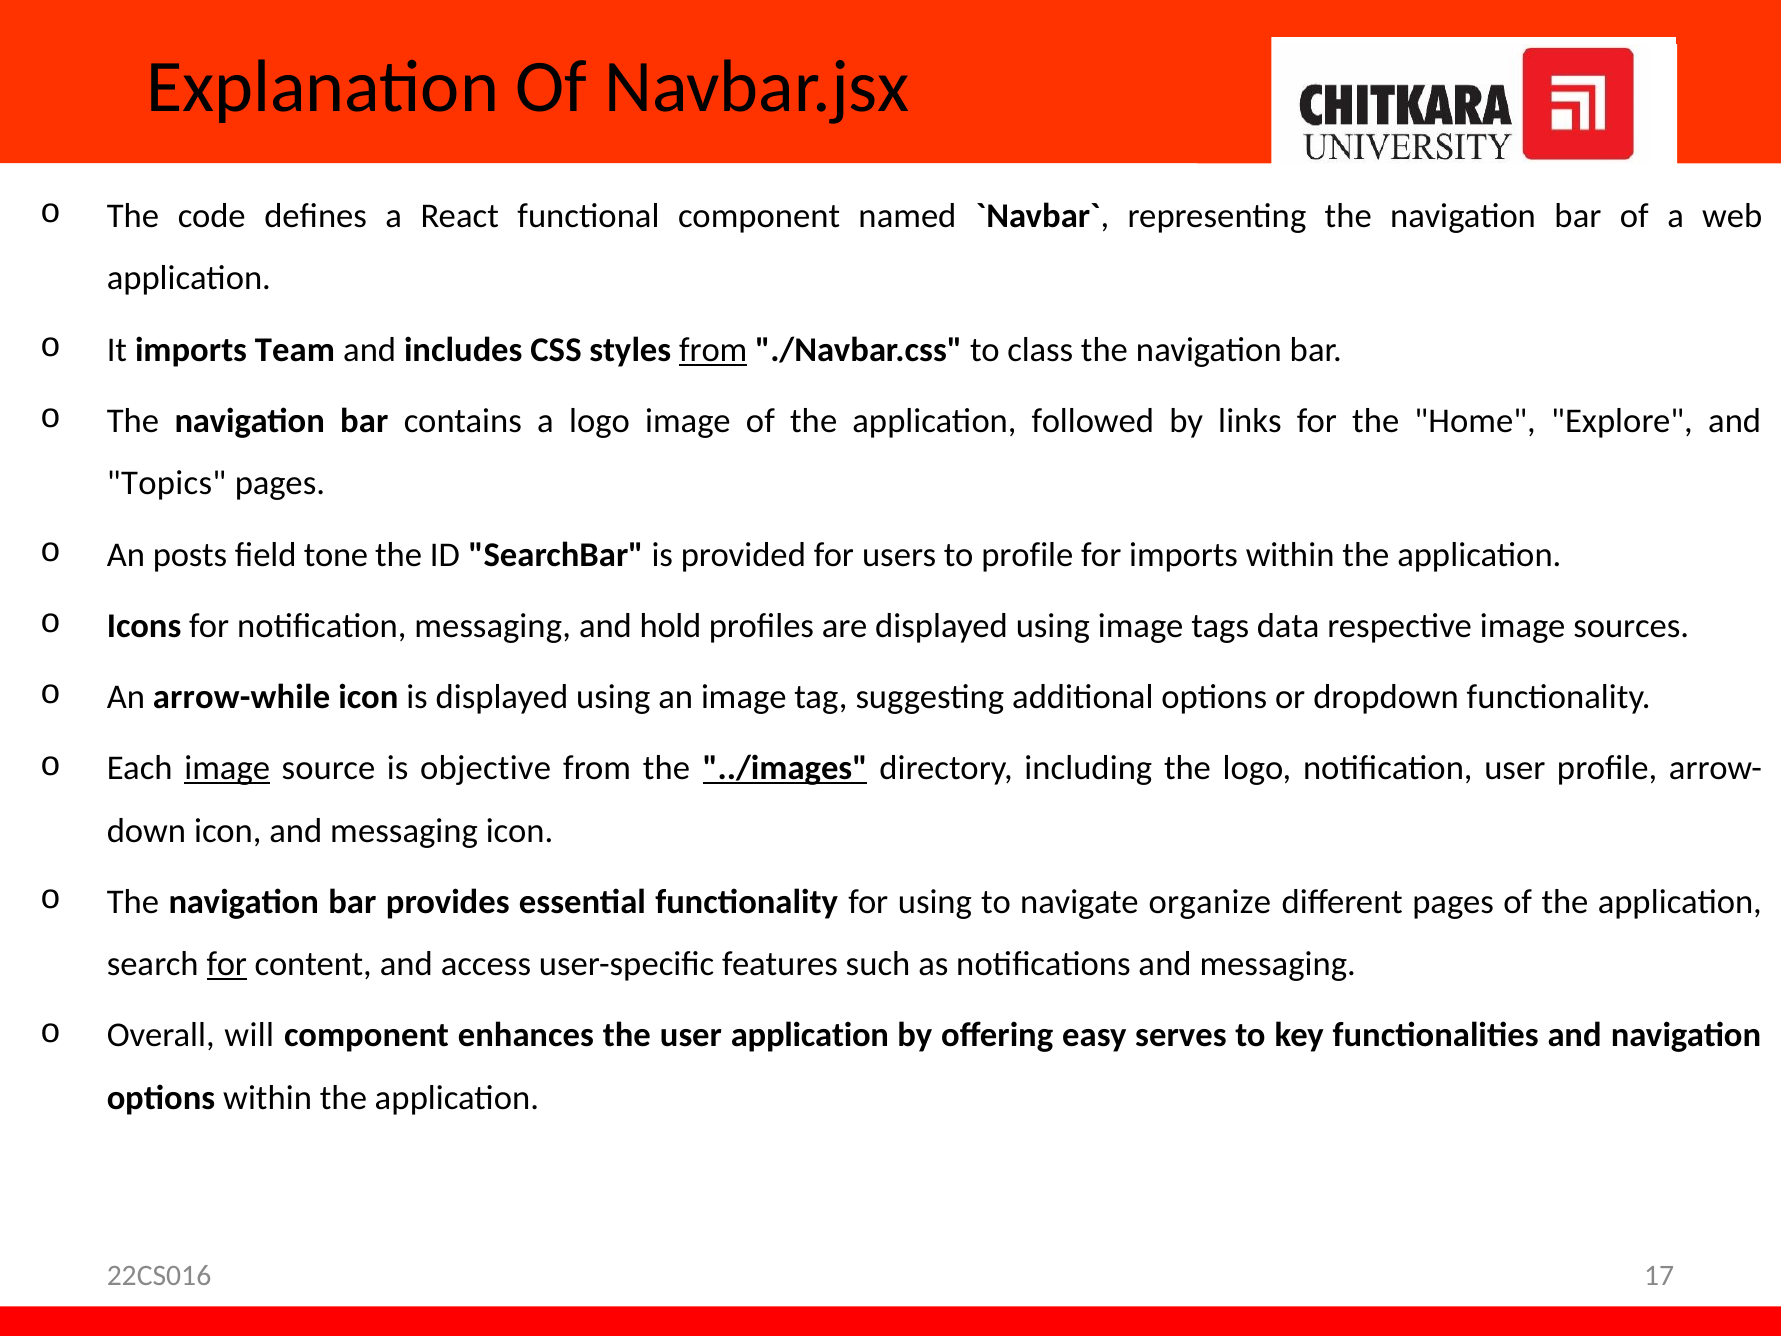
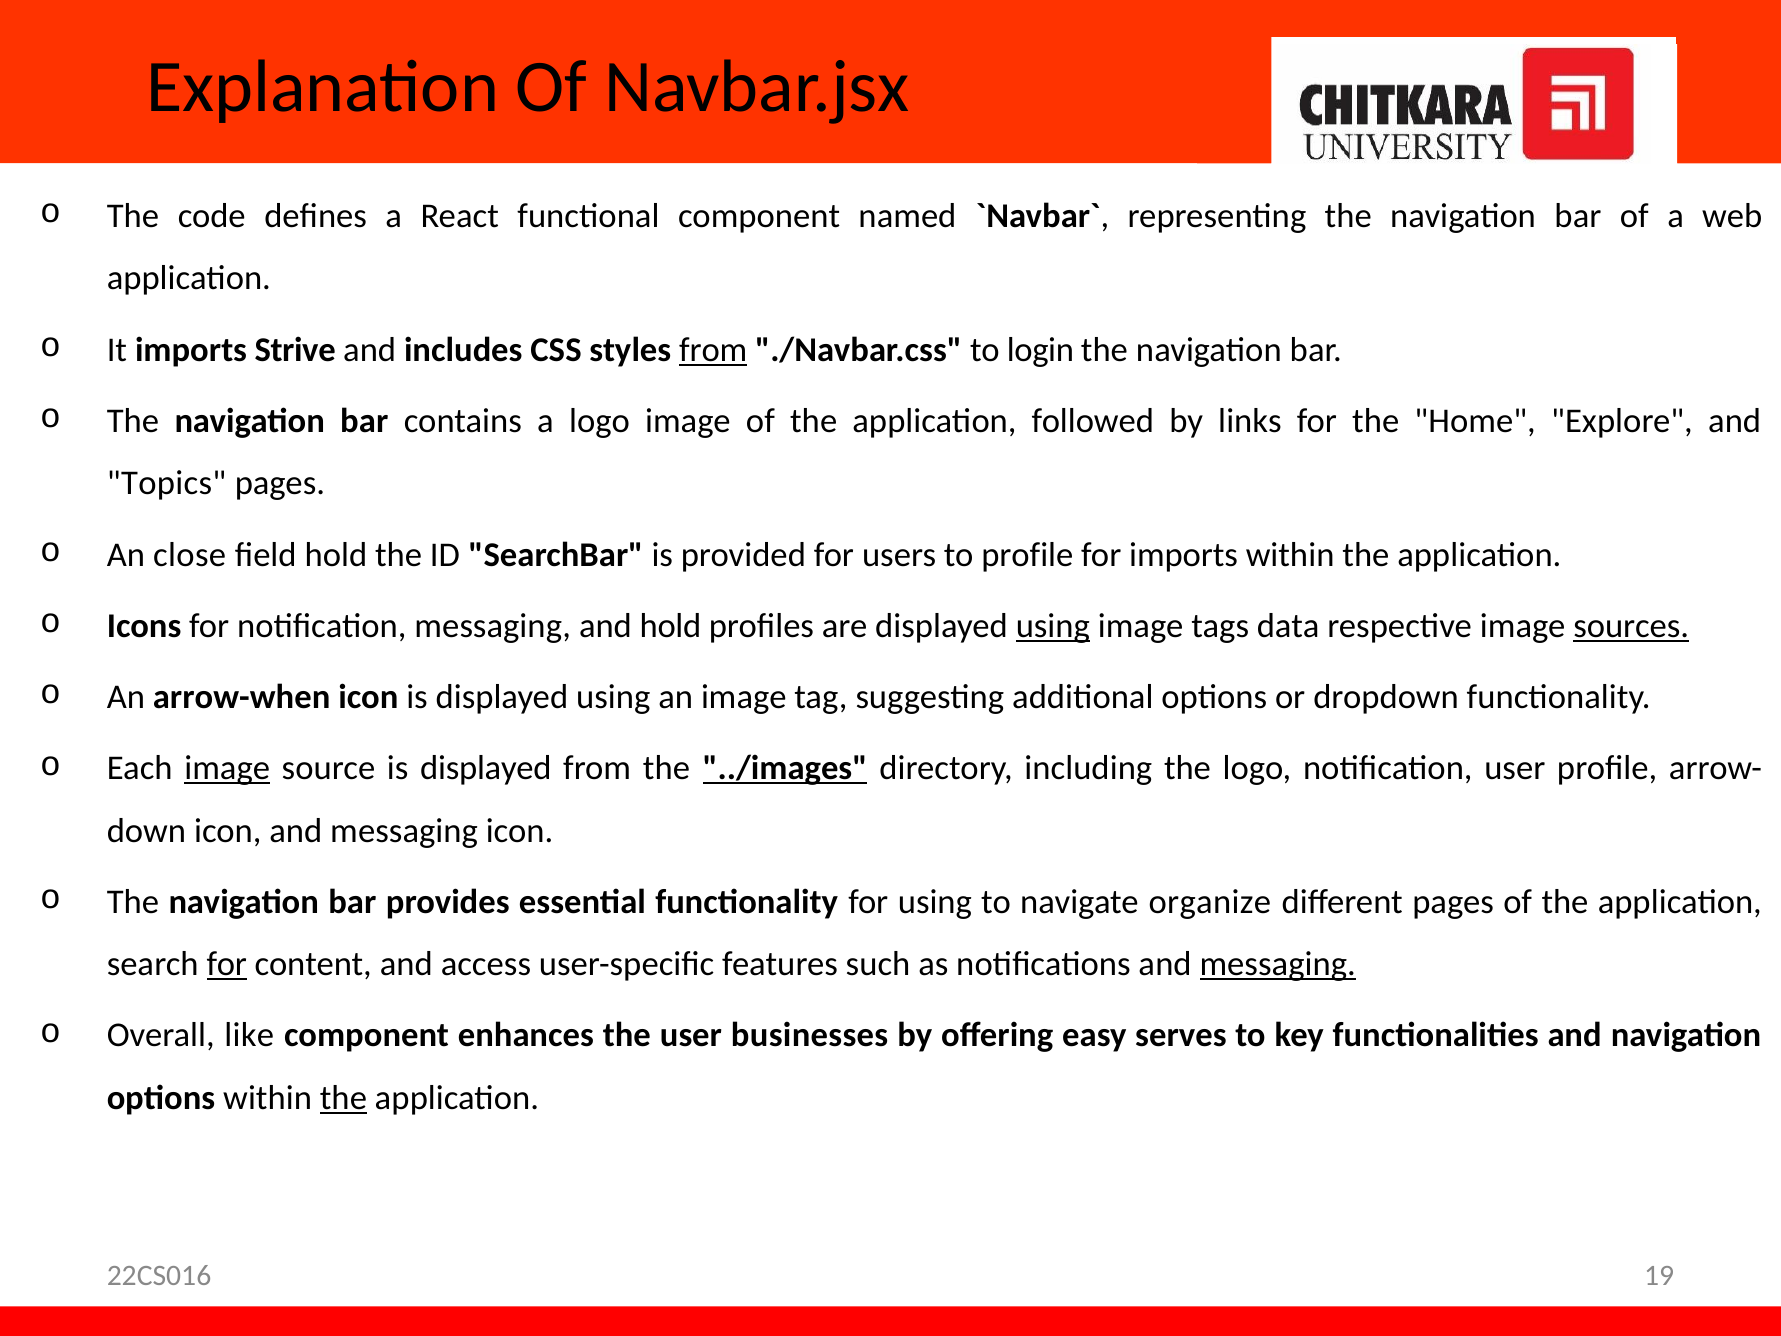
Team: Team -> Strive
class: class -> login
posts: posts -> close
field tone: tone -> hold
using at (1053, 626) underline: none -> present
sources underline: none -> present
arrow-while: arrow-while -> arrow-when
source is objective: objective -> displayed
messaging at (1278, 964) underline: none -> present
will: will -> like
user application: application -> businesses
the at (343, 1098) underline: none -> present
17: 17 -> 19
